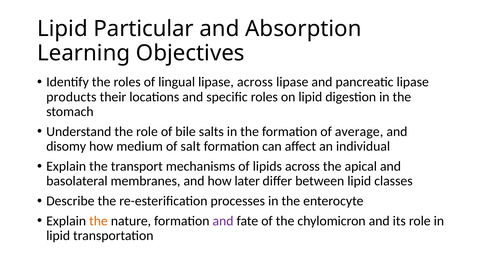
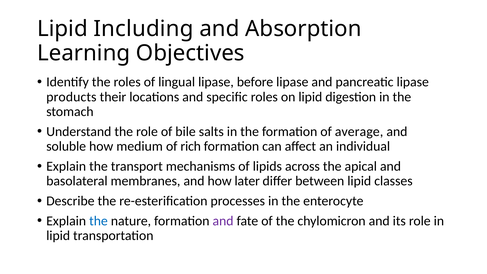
Particular: Particular -> Including
lipase across: across -> before
disomy: disomy -> soluble
salt: salt -> rich
the at (98, 221) colour: orange -> blue
